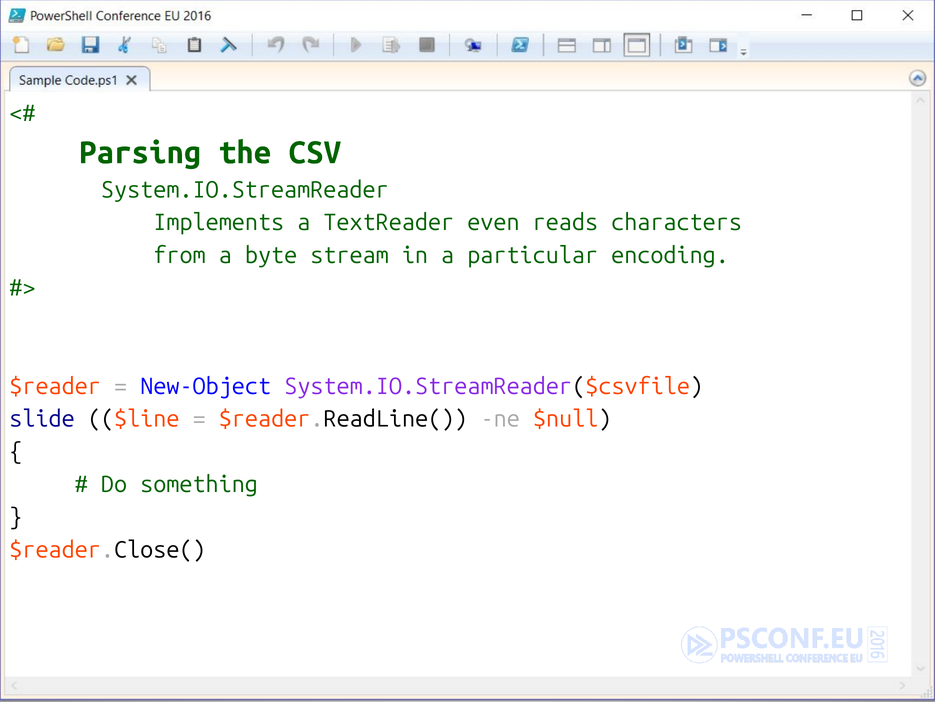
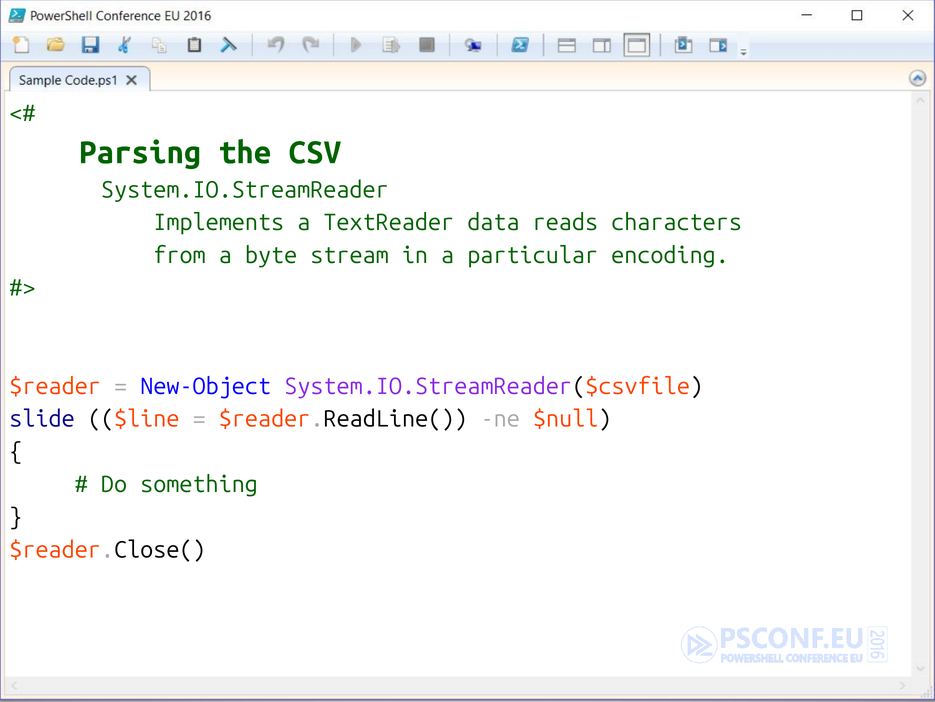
even: even -> data
